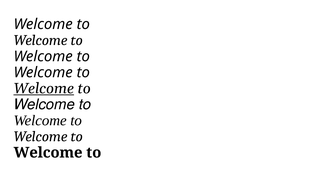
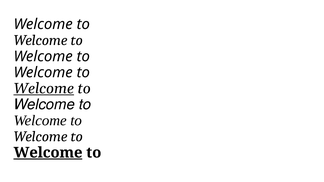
Welcome at (48, 153) underline: none -> present
